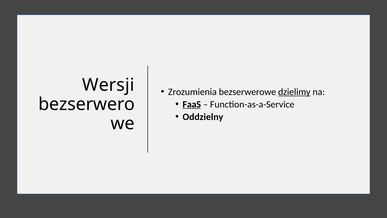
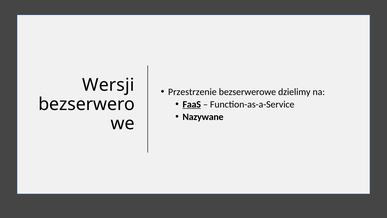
Zrozumienia: Zrozumienia -> Przestrzenie
dzielimy underline: present -> none
Oddzielny: Oddzielny -> Nazywane
